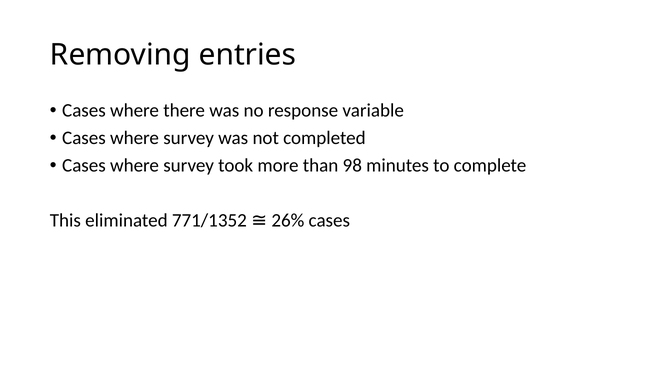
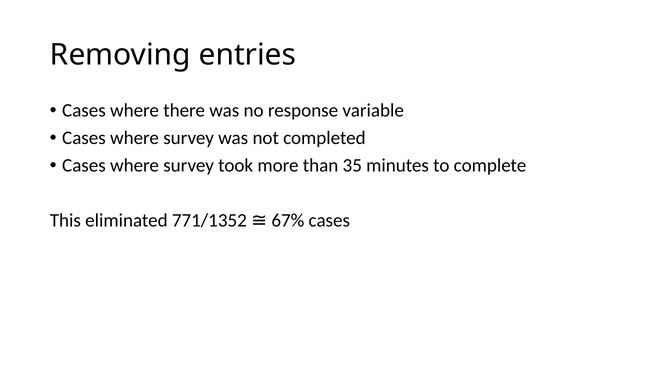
98: 98 -> 35
26%: 26% -> 67%
